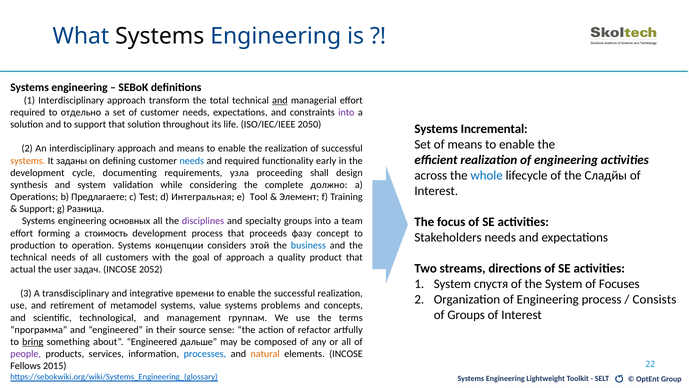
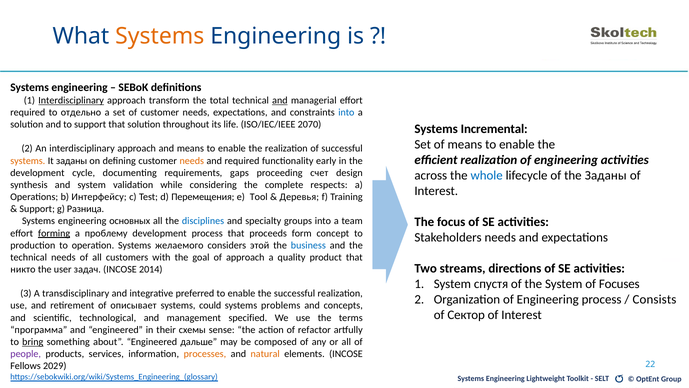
Systems at (160, 36) colour: black -> orange
Interdisciplinary at (71, 100) underline: none -> present
into at (346, 112) colour: purple -> blue
2050: 2050 -> 2070
needs at (192, 161) colour: blue -> orange
узла: узла -> gaps
shall: shall -> счет
the Сладйы: Сладйы -> Заданы
должно: должно -> respects
Предлагаете: Предлагаете -> Интерфейсу
Интегральная: Интегральная -> Перемещения
Элемент: Элемент -> Деревья
disciplines colour: purple -> blue
forming underline: none -> present
стоимость: стоимость -> проблему
фазу: фазу -> form
концепции: концепции -> желаемого
actual: actual -> никто
2052: 2052 -> 2014
времени: времени -> preferred
metamodel: metamodel -> описывает
value: value -> could
of Groups: Groups -> Сектор
группам: группам -> specified
source: source -> схемы
processes colour: blue -> orange
2015: 2015 -> 2029
